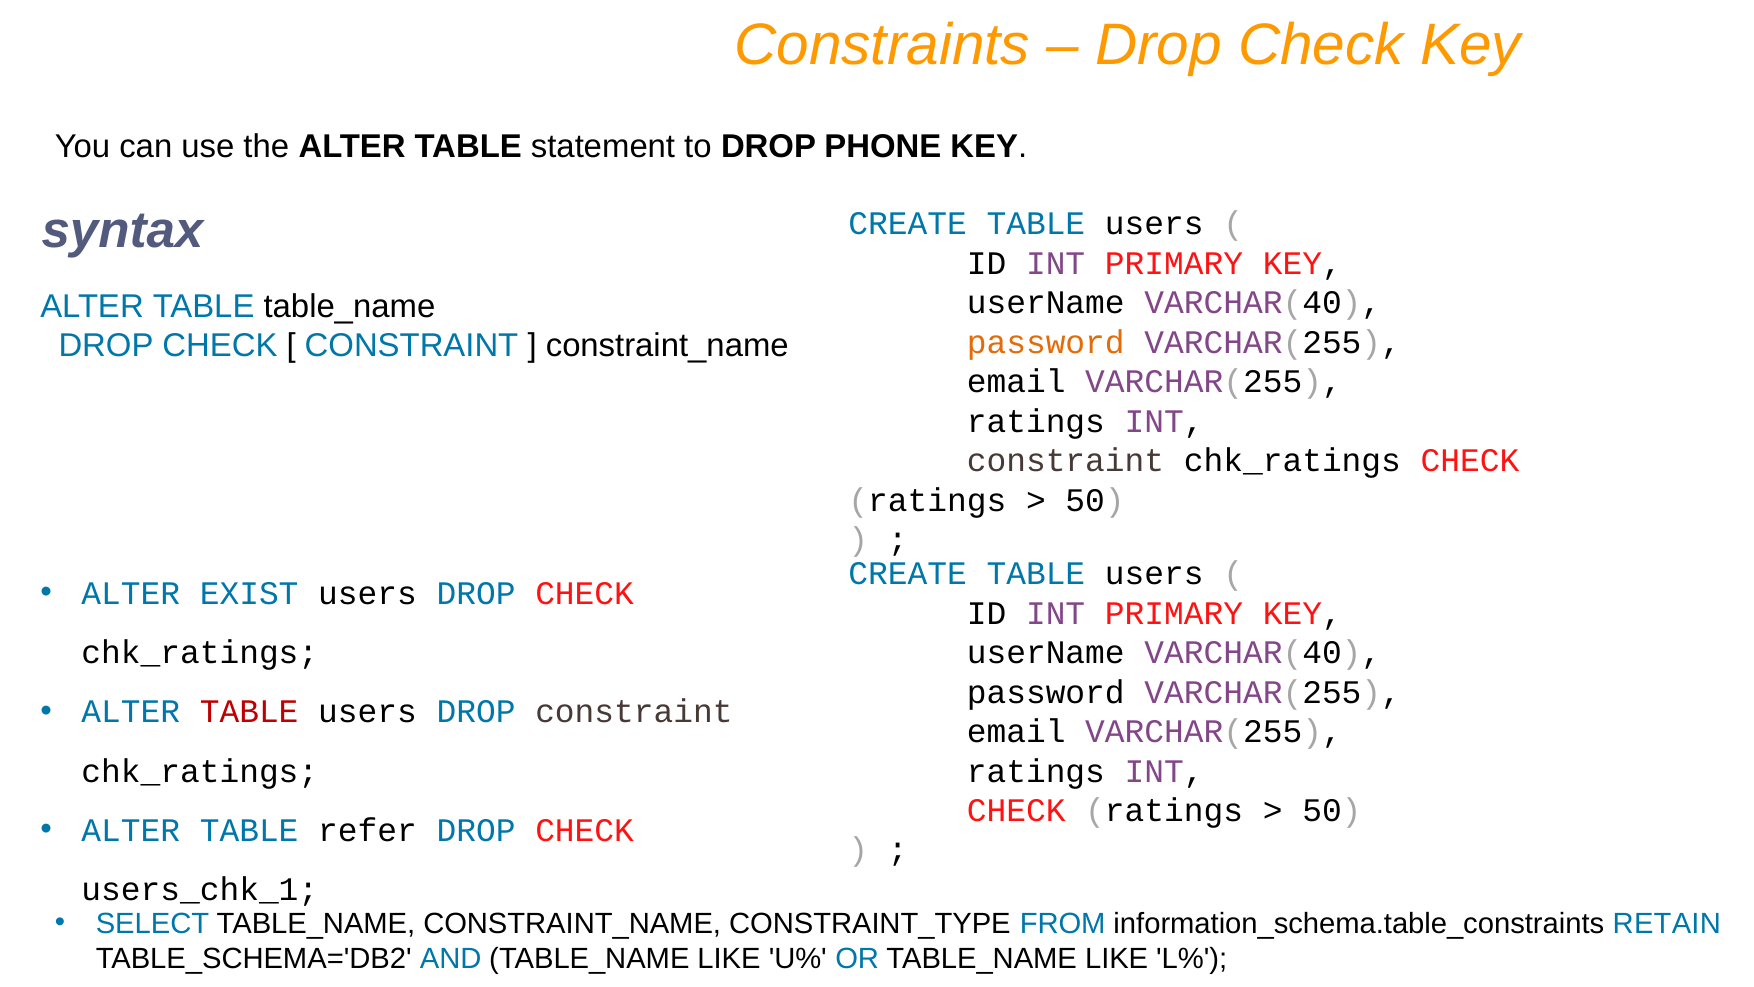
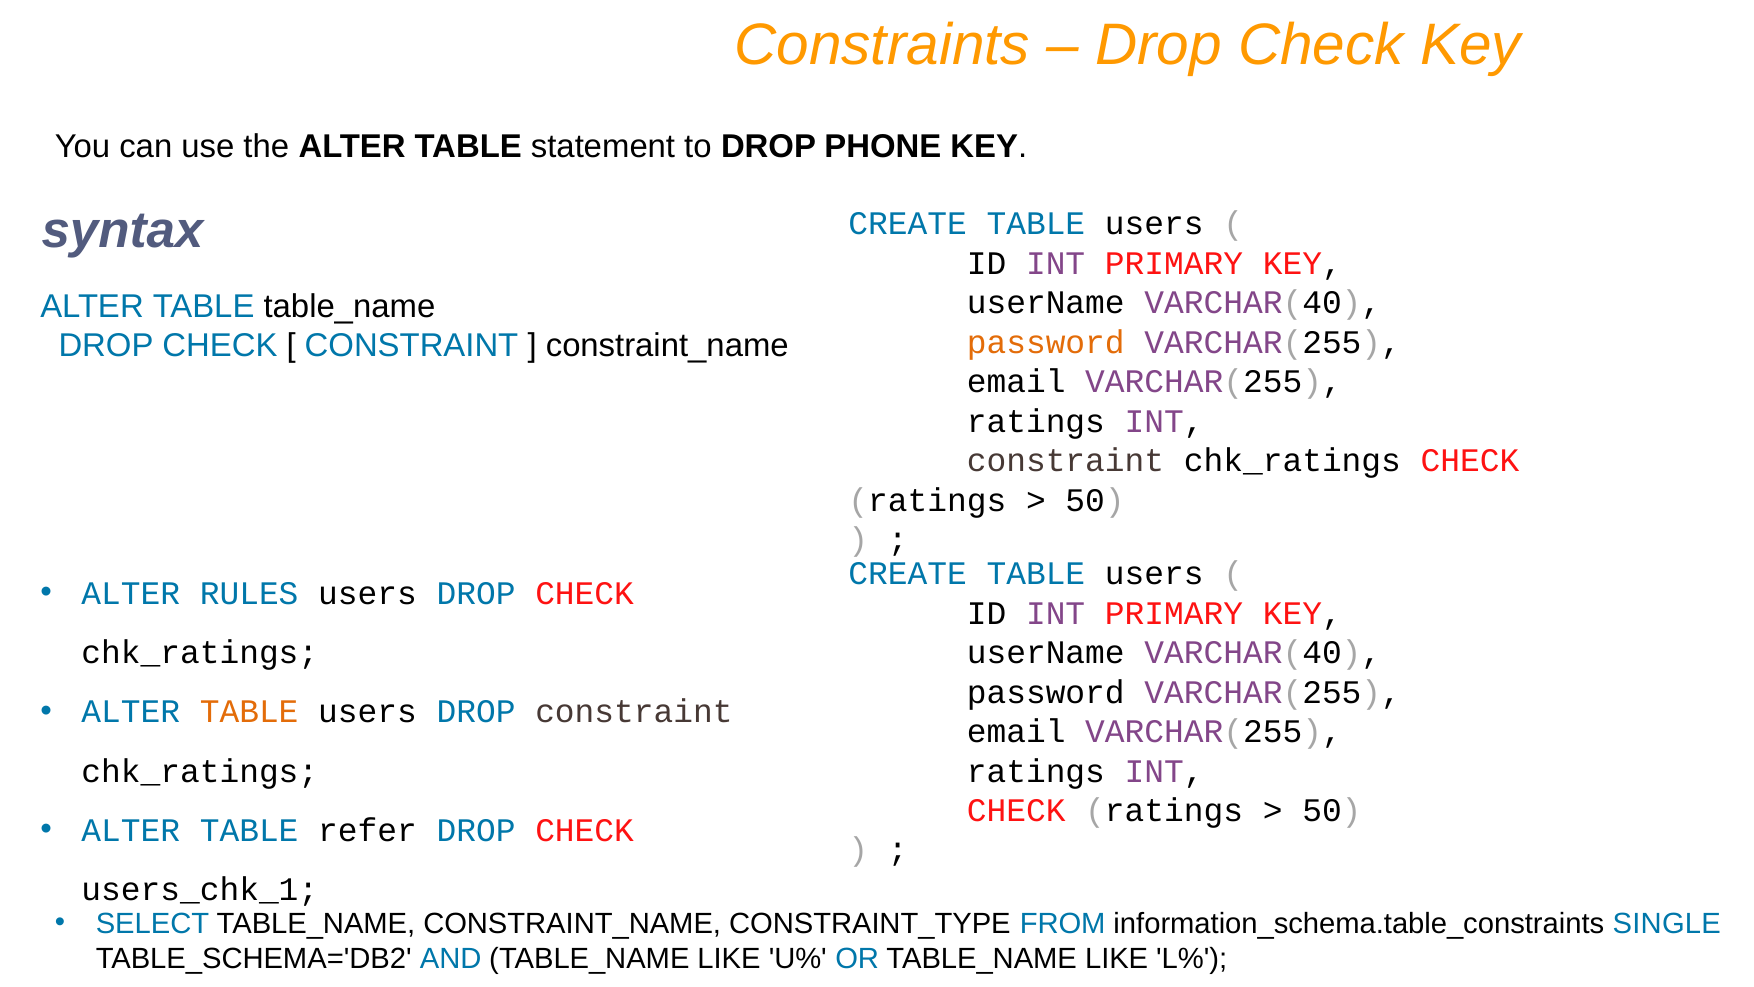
EXIST: EXIST -> RULES
TABLE at (249, 712) colour: red -> orange
RETAIN: RETAIN -> SINGLE
